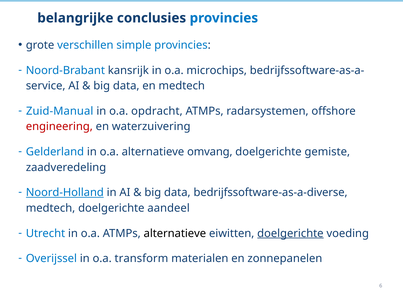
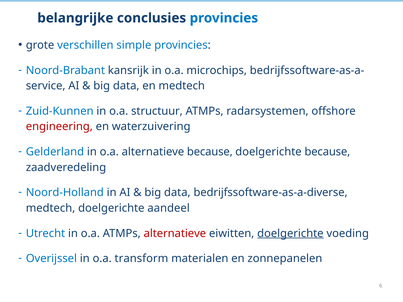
Zuid-Manual: Zuid-Manual -> Zuid-Kunnen
opdracht: opdracht -> structuur
alternatieve omvang: omvang -> because
doelgerichte gemiste: gemiste -> because
Noord-Holland underline: present -> none
alternatieve at (175, 234) colour: black -> red
